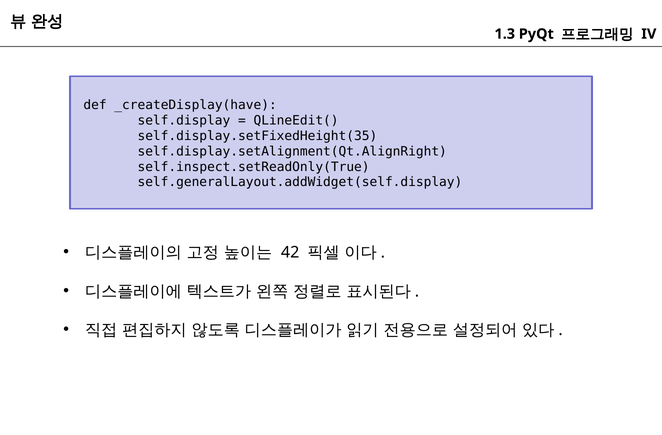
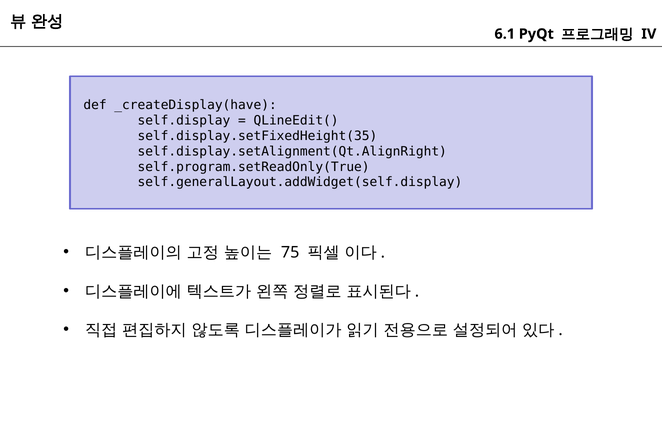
1.3: 1.3 -> 6.1
self.inspect.setReadOnly(True: self.inspect.setReadOnly(True -> self.program.setReadOnly(True
42: 42 -> 75
